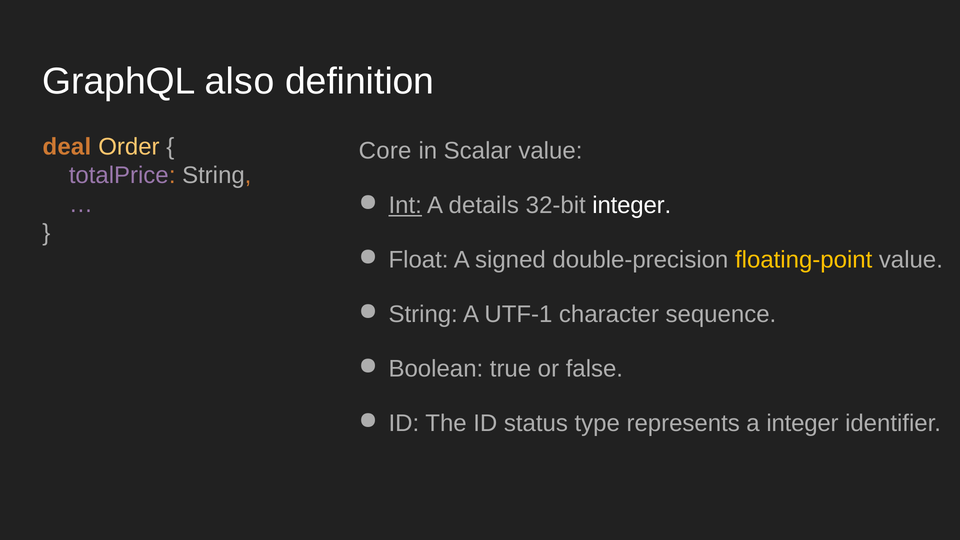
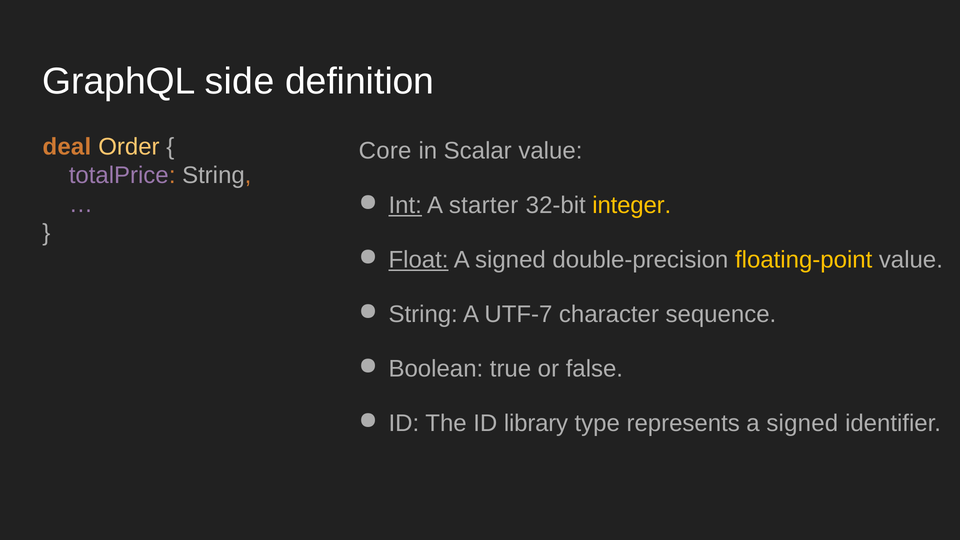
also: also -> side
details: details -> starter
integer at (632, 205) colour: white -> yellow
Float underline: none -> present
UTF‐1: UTF‐1 -> UTF‐7
status: status -> library
represents a integer: integer -> signed
